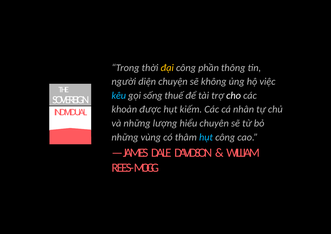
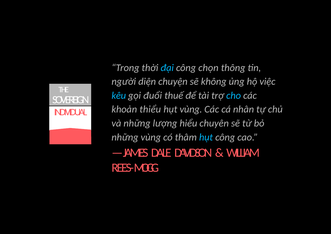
đại colour: yellow -> light blue
phần: phần -> chọn
sống: sống -> đuổi
cho colour: white -> light blue
được: được -> thiểu
hụt kiếm: kiếm -> vùng
